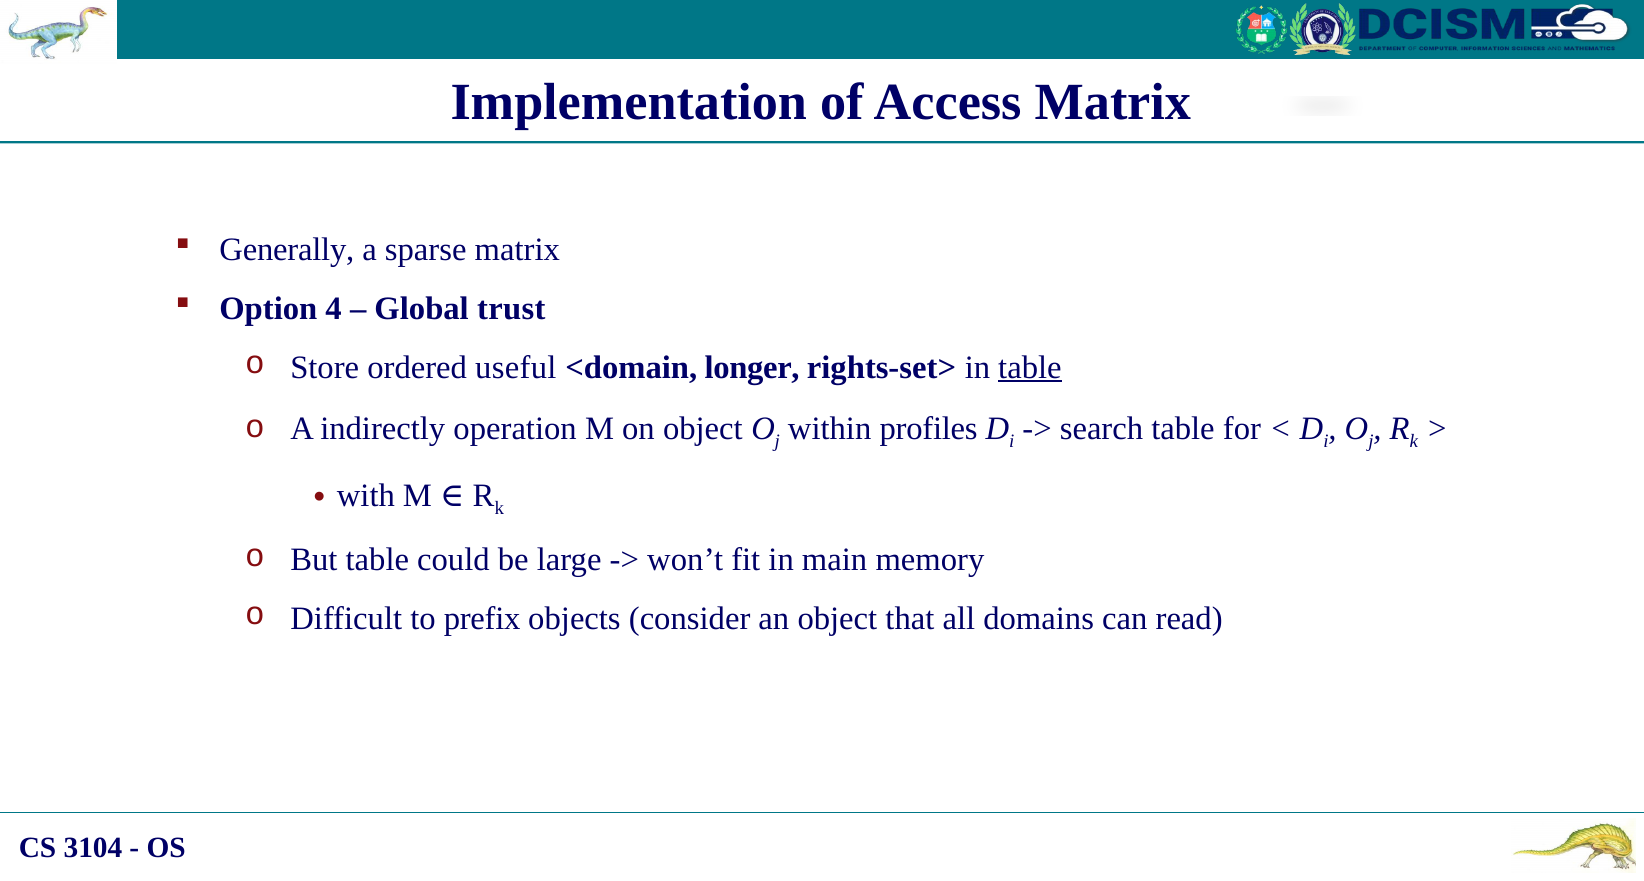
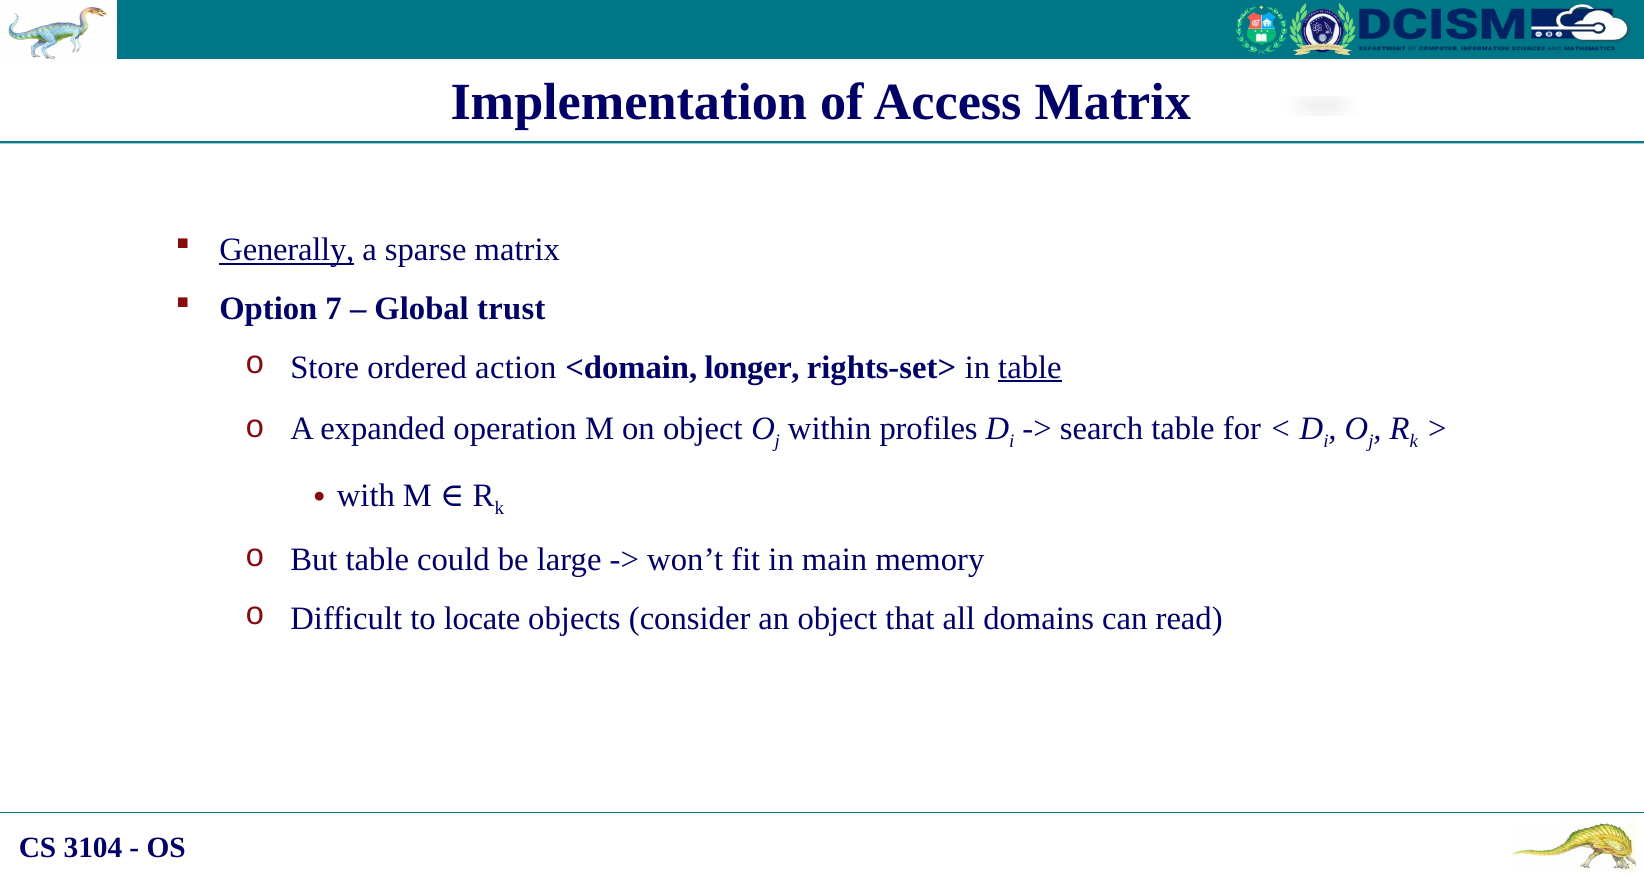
Generally underline: none -> present
4: 4 -> 7
useful: useful -> action
indirectly: indirectly -> expanded
prefix: prefix -> locate
